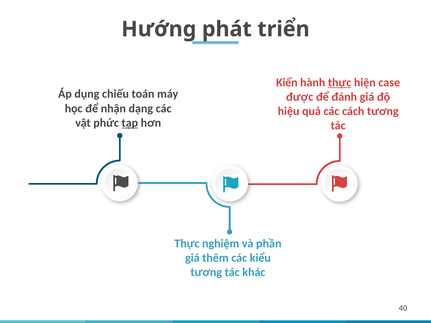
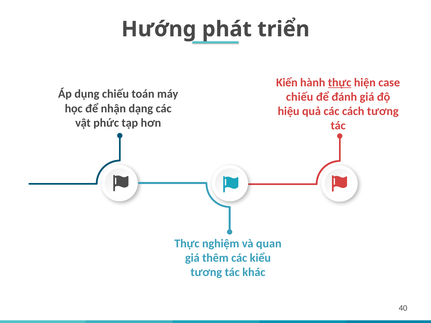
được at (300, 97): được -> chiếu
tạp underline: present -> none
phần: phần -> quan
